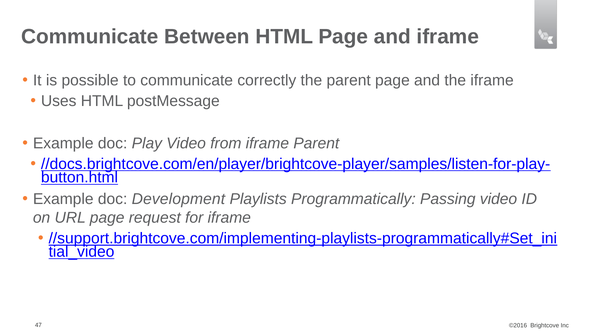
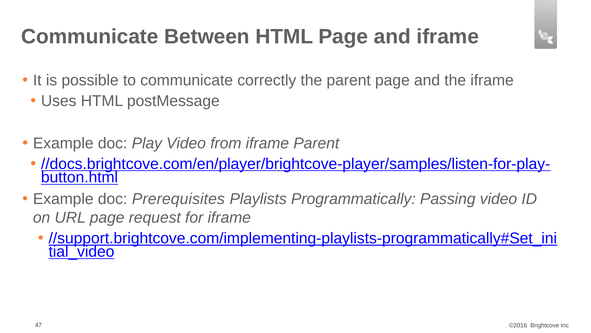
Development: Development -> Prerequisites
